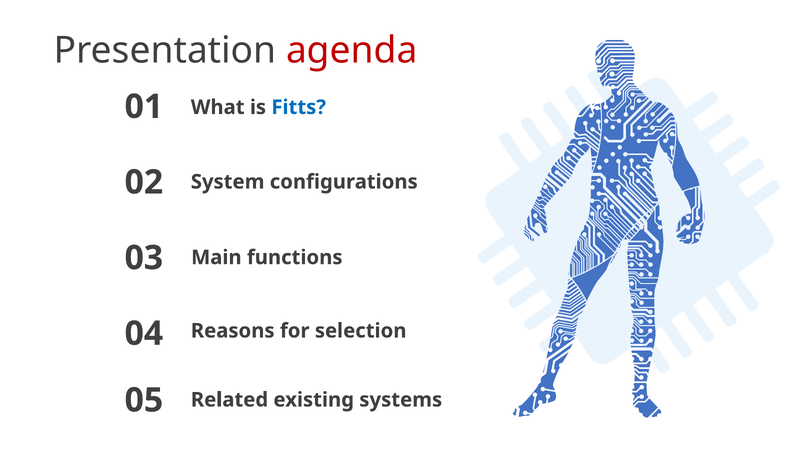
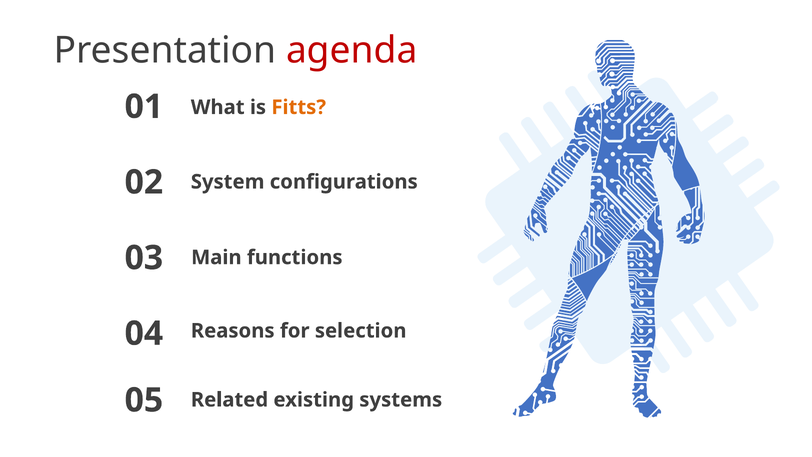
Fitts colour: blue -> orange
